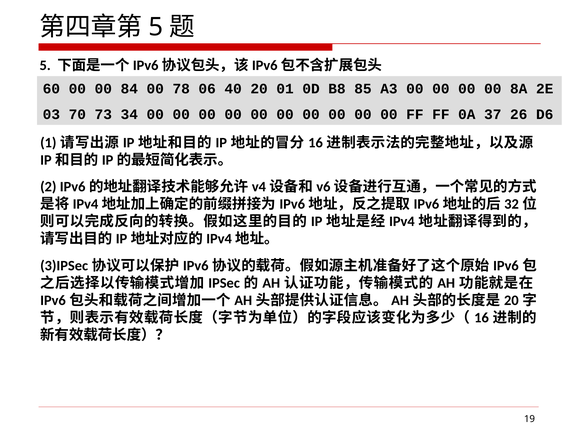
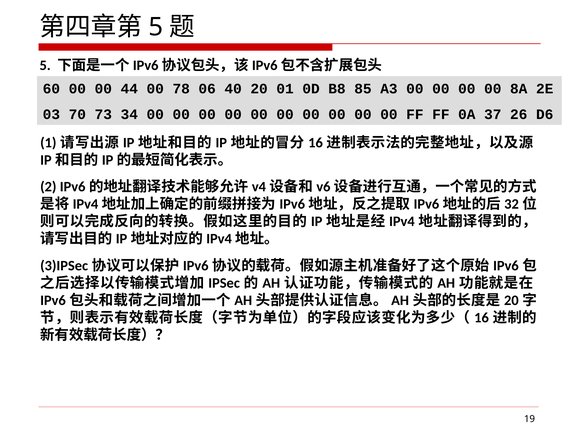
84: 84 -> 44
